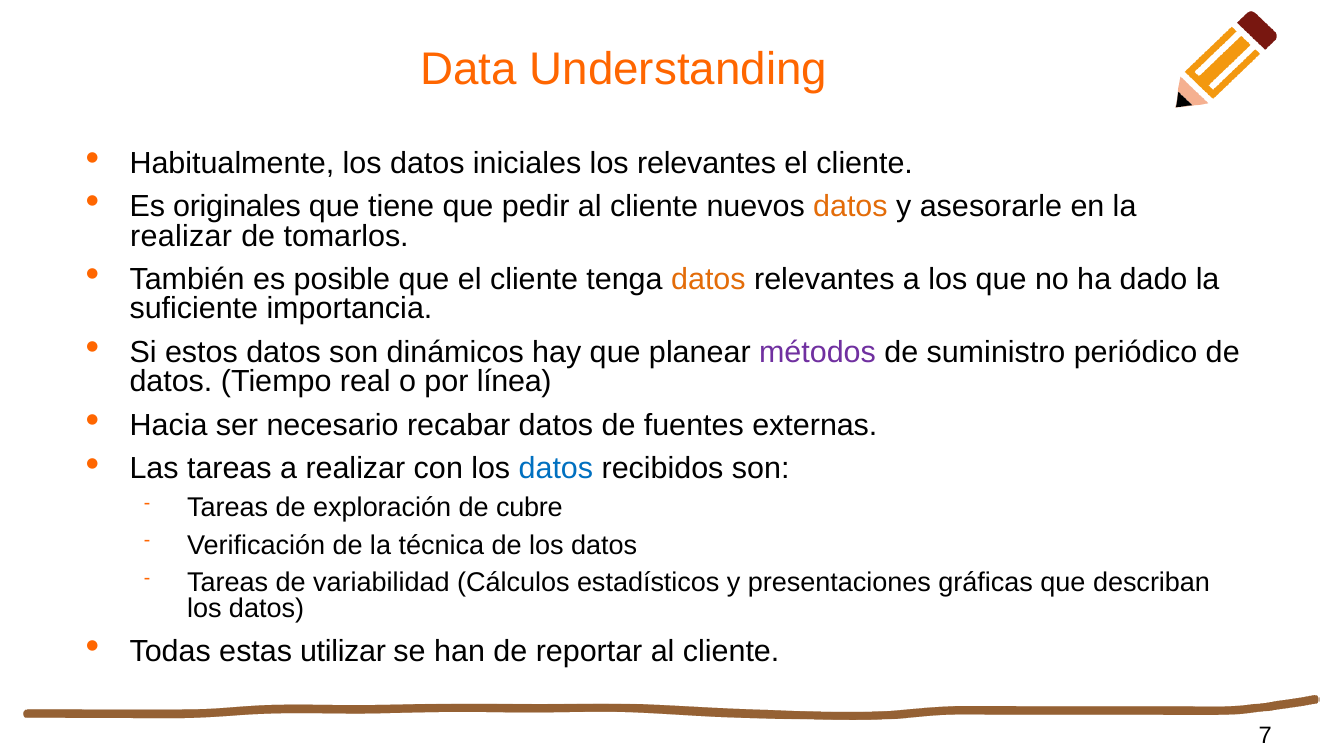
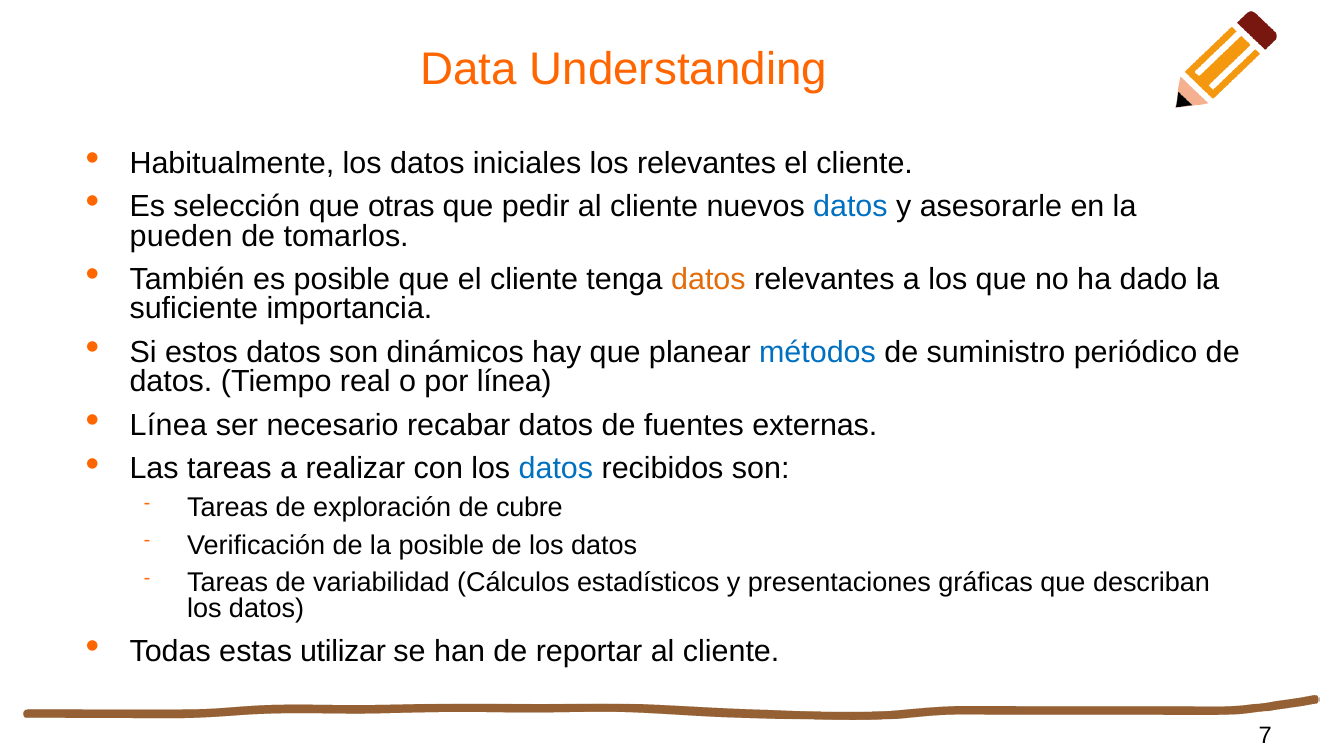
originales: originales -> selección
tiene: tiene -> otras
datos at (850, 207) colour: orange -> blue
realizar at (181, 236): realizar -> pueden
métodos colour: purple -> blue
Hacia at (169, 425): Hacia -> Línea
la técnica: técnica -> posible
